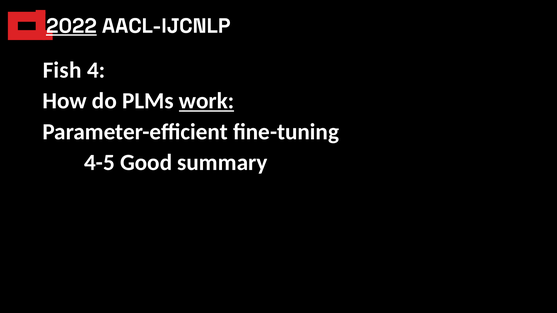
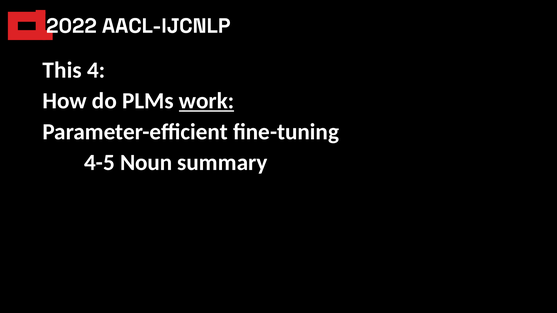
2022 underline: present -> none
Fish: Fish -> This
Good: Good -> Noun
